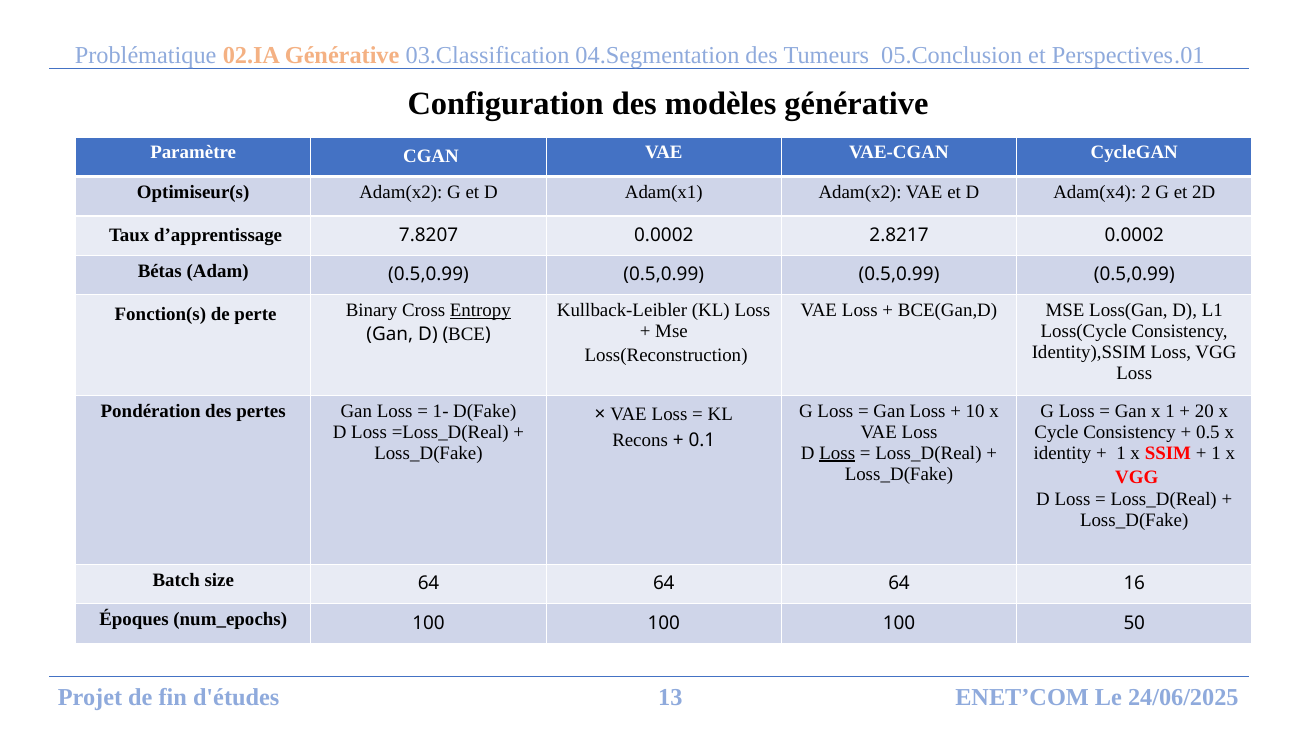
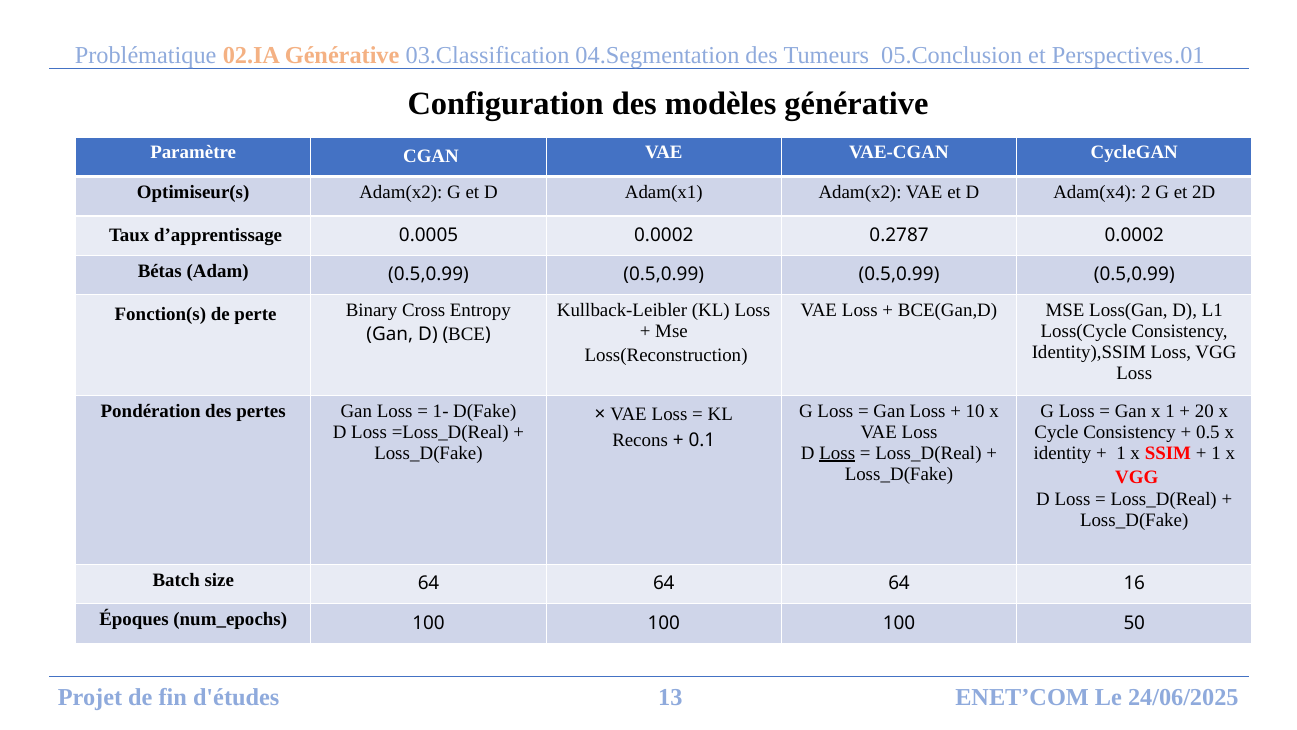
7.8207: 7.8207 -> 0.0005
2.8217: 2.8217 -> 0.2787
Entropy underline: present -> none
